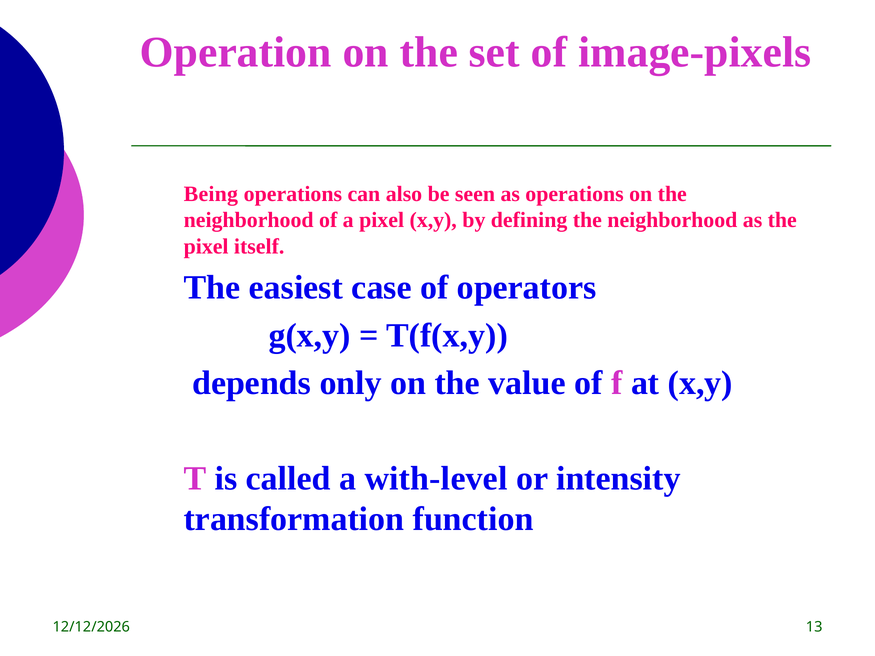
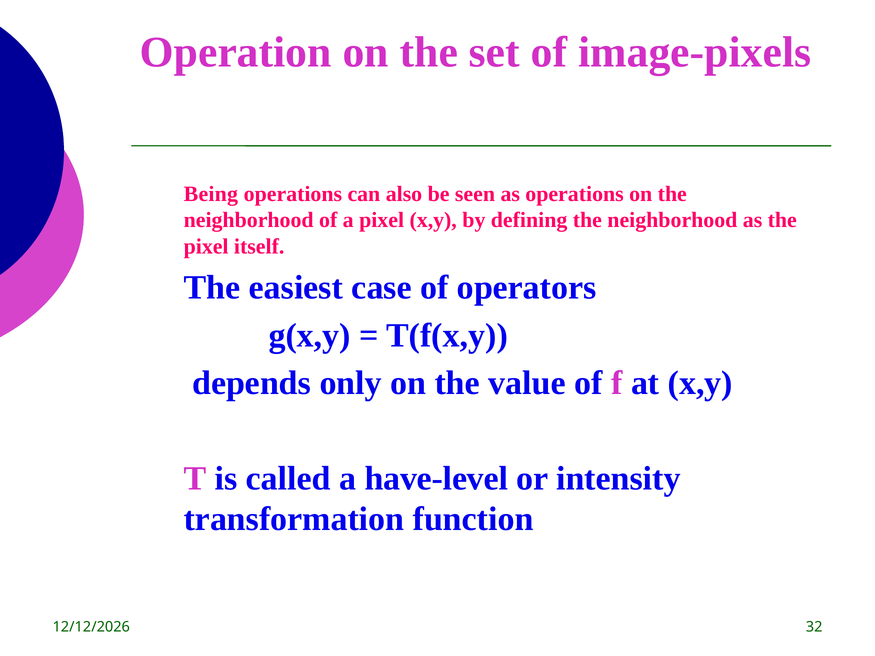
with-level: with-level -> have-level
13: 13 -> 32
